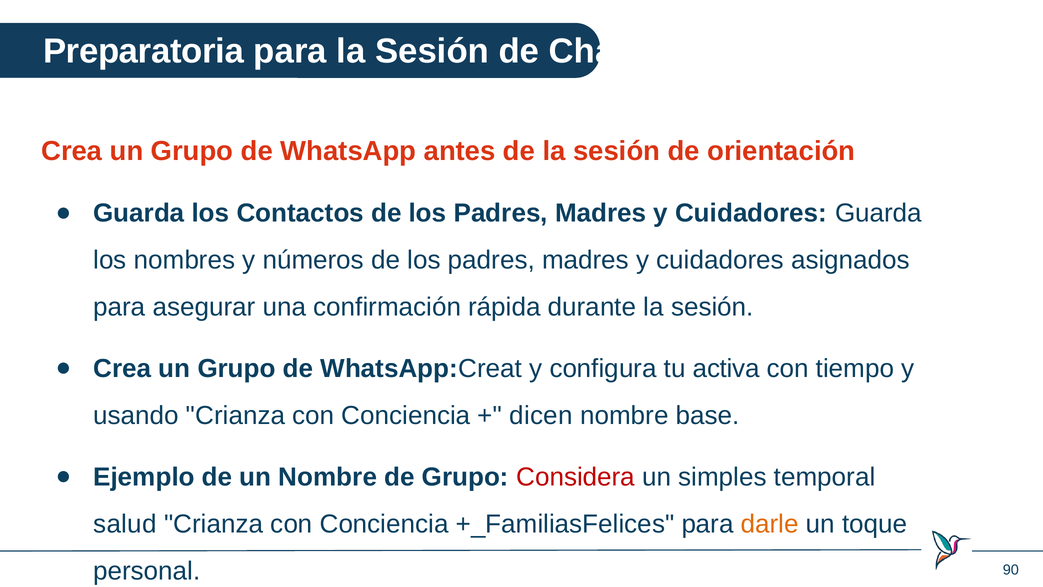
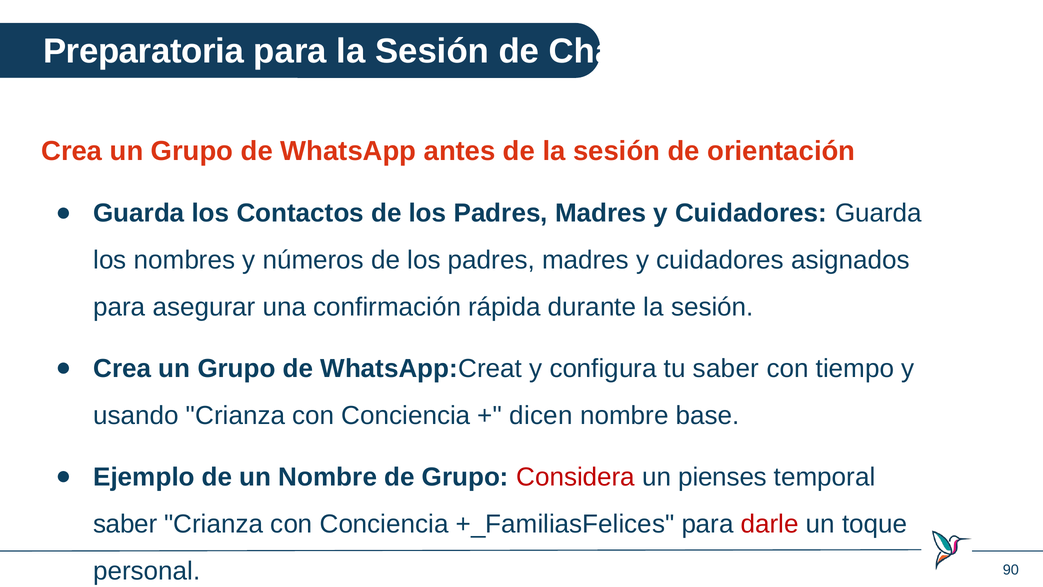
tu activa: activa -> saber
simples: simples -> pienses
salud at (125, 524): salud -> saber
darle colour: orange -> red
